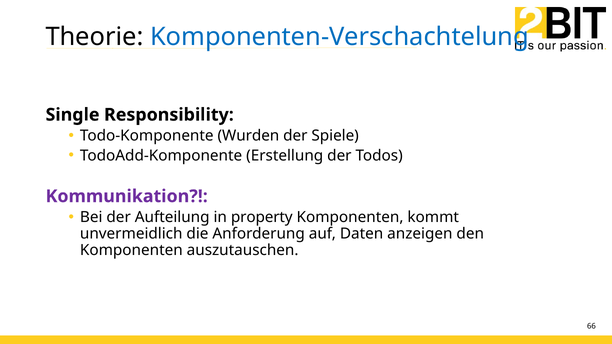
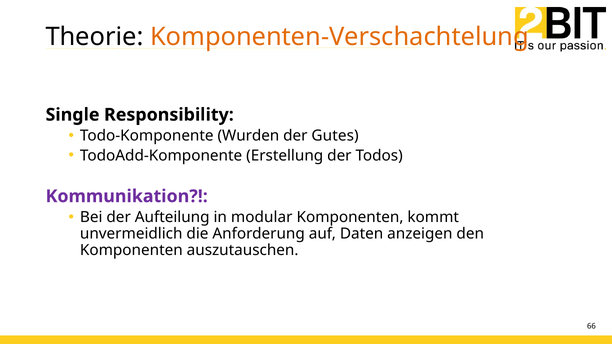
Komponenten-Verschachtelung colour: blue -> orange
Spiele: Spiele -> Gutes
property: property -> modular
